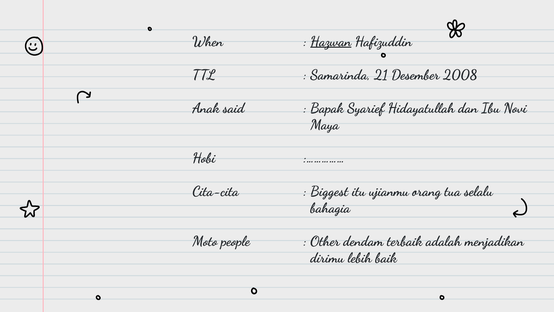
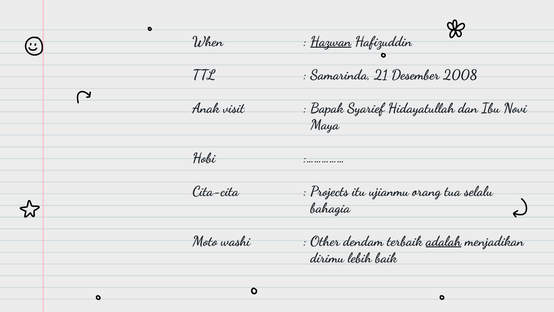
said: said -> visit
Biggest: Biggest -> Projects
people: people -> washi
adalah underline: none -> present
